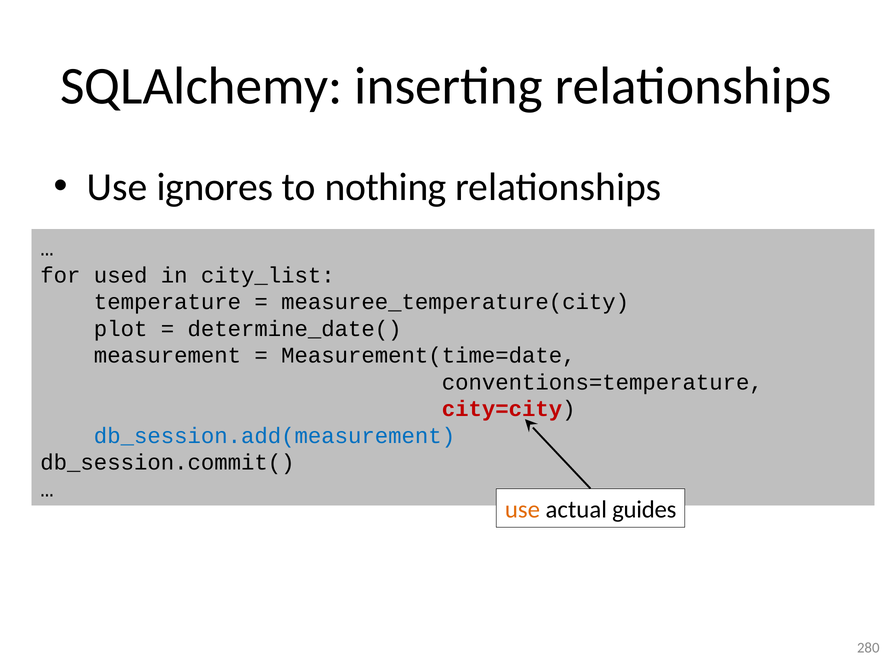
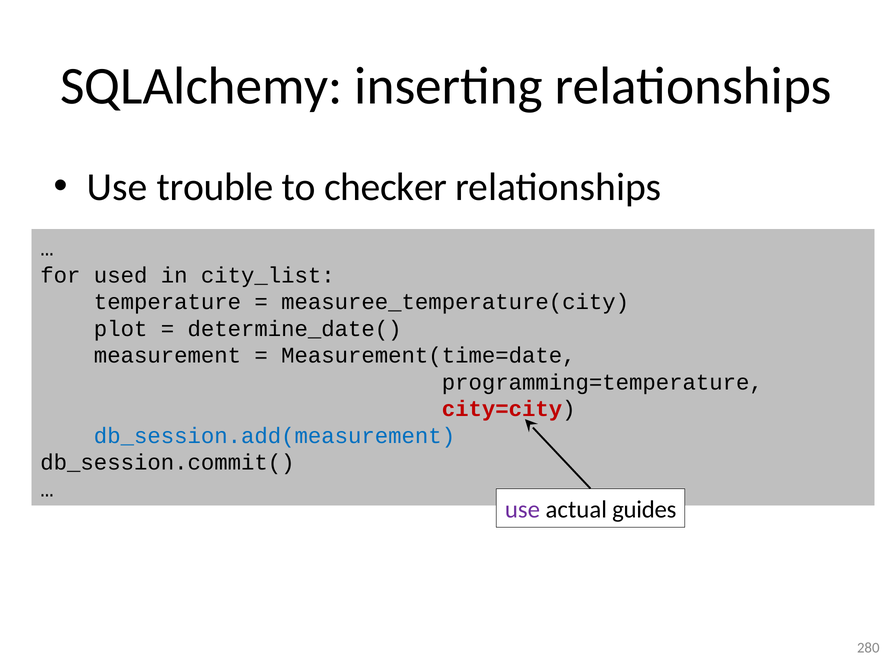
ignores: ignores -> trouble
nothing: nothing -> checker
conventions=temperature: conventions=temperature -> programming=temperature
use at (522, 510) colour: orange -> purple
